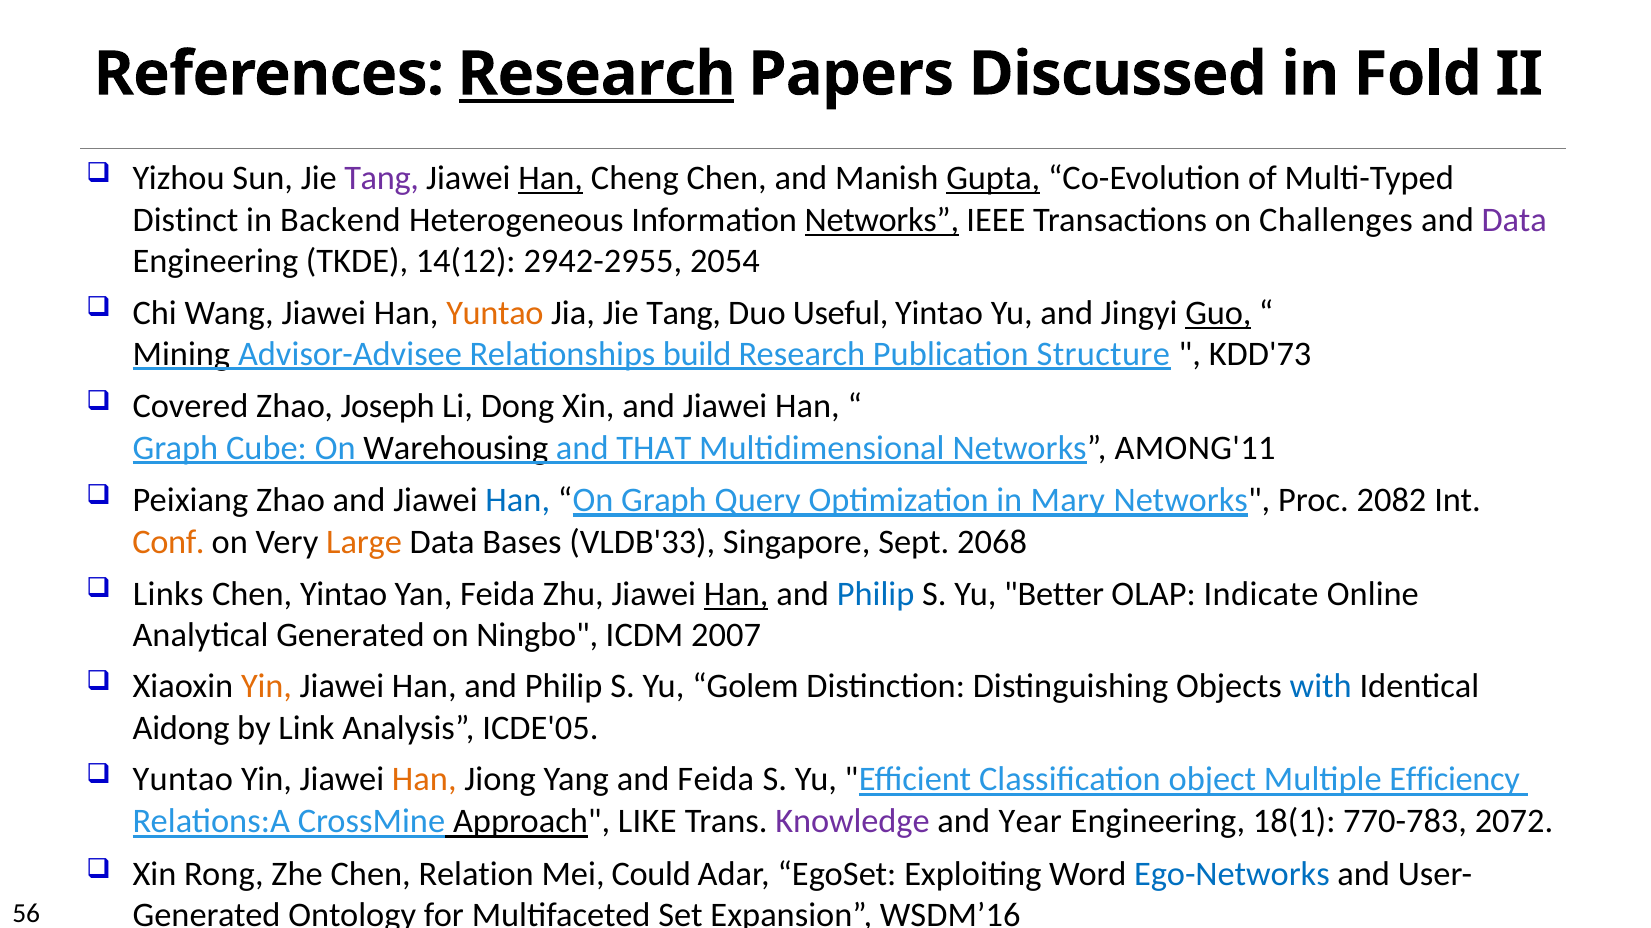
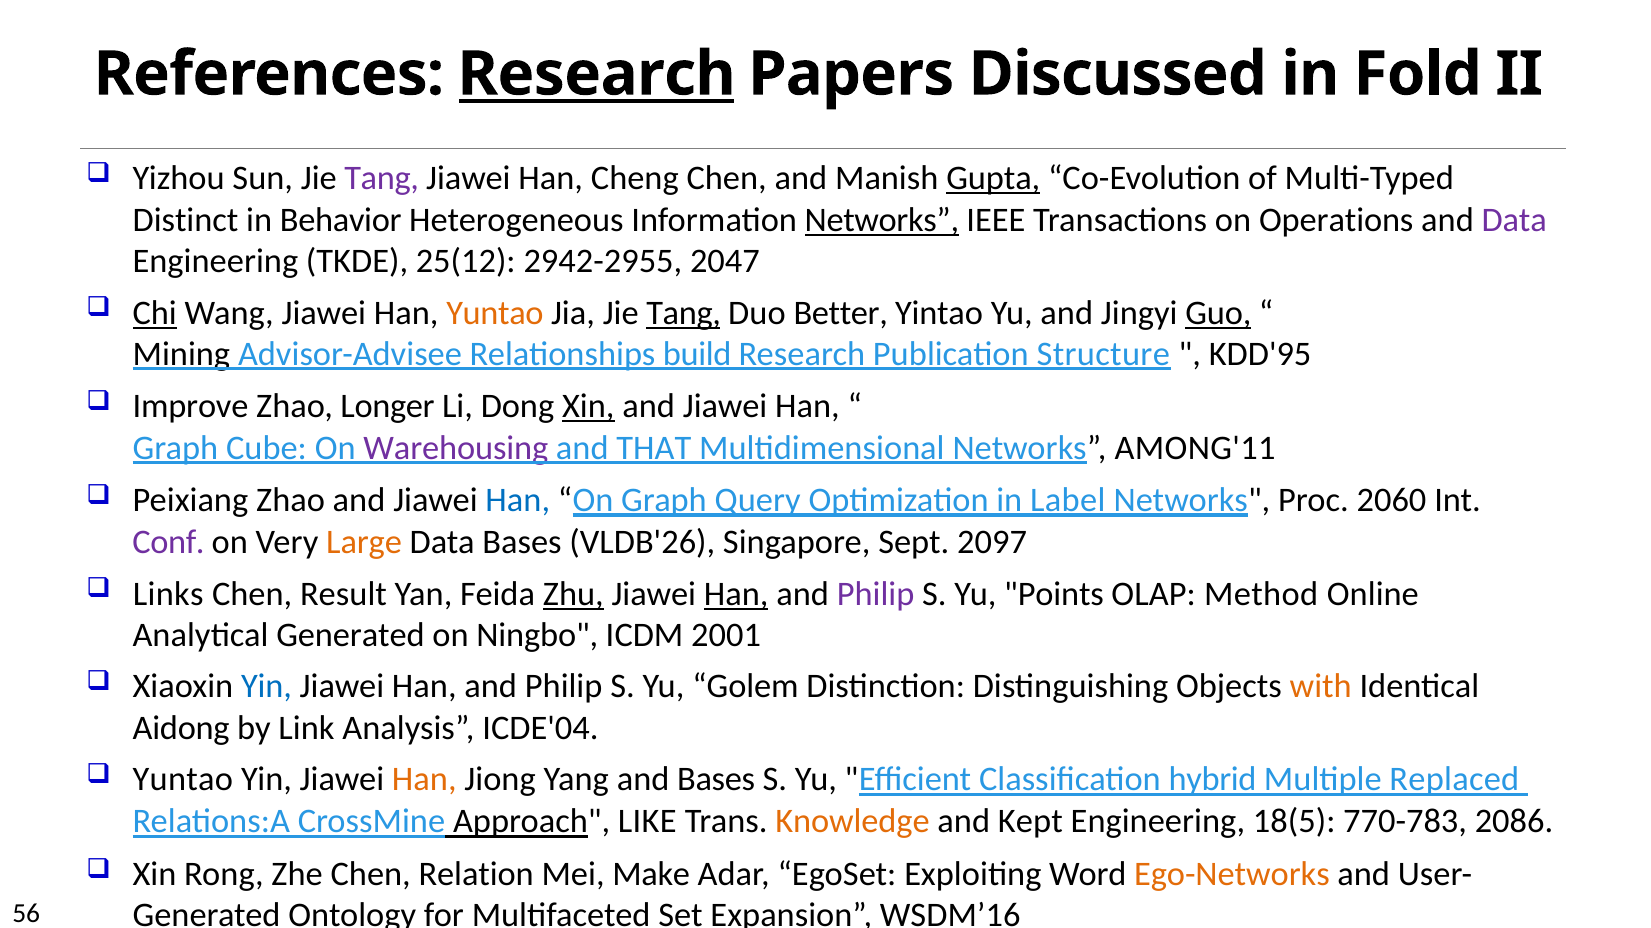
Han at (551, 179) underline: present -> none
Backend: Backend -> Behavior
Challenges: Challenges -> Operations
14(12: 14(12 -> 25(12
2054: 2054 -> 2047
Chi underline: none -> present
Tang at (684, 313) underline: none -> present
Useful: Useful -> Better
KDD'73: KDD'73 -> KDD'95
Covered: Covered -> Improve
Joseph: Joseph -> Longer
Xin at (588, 407) underline: none -> present
Warehousing colour: black -> purple
Mary: Mary -> Label
2082: 2082 -> 2060
Conf colour: orange -> purple
VLDB'33: VLDB'33 -> VLDB'26
2068: 2068 -> 2097
Chen Yintao: Yintao -> Result
Zhu underline: none -> present
Philip at (876, 594) colour: blue -> purple
Better: Better -> Points
Indicate: Indicate -> Method
2007: 2007 -> 2001
Yin at (267, 687) colour: orange -> blue
with colour: blue -> orange
ICDE'05: ICDE'05 -> ICDE'04
and Feida: Feida -> Bases
object: object -> hybrid
Efficiency: Efficiency -> Replaced
Knowledge colour: purple -> orange
Year: Year -> Kept
18(1: 18(1 -> 18(5
2072: 2072 -> 2086
Could: Could -> Make
Ego-Networks colour: blue -> orange
